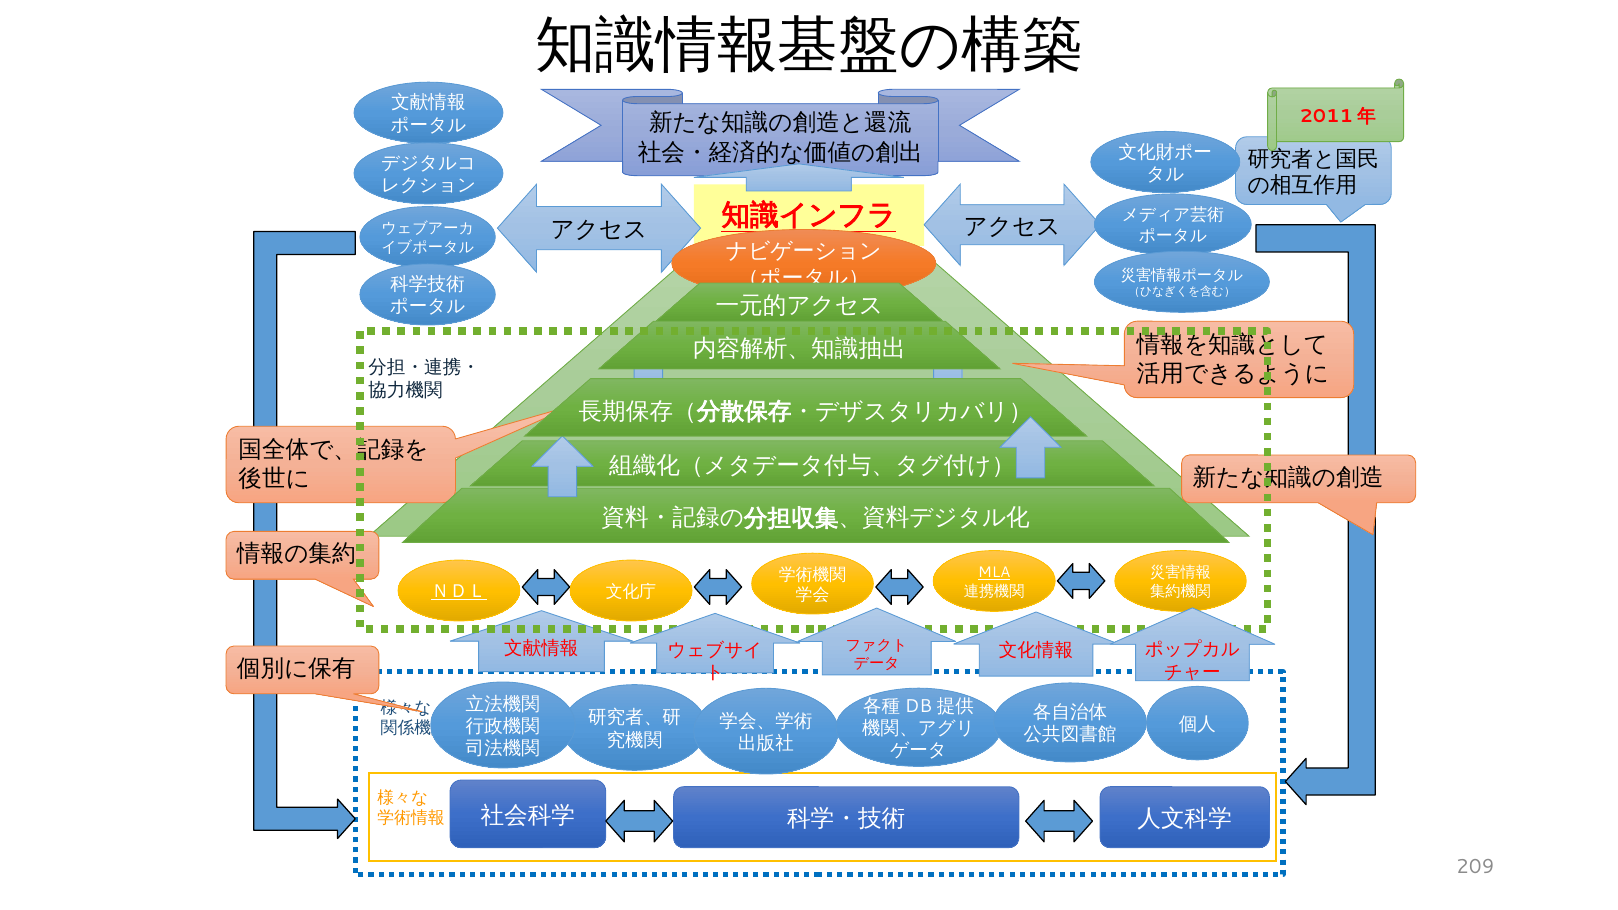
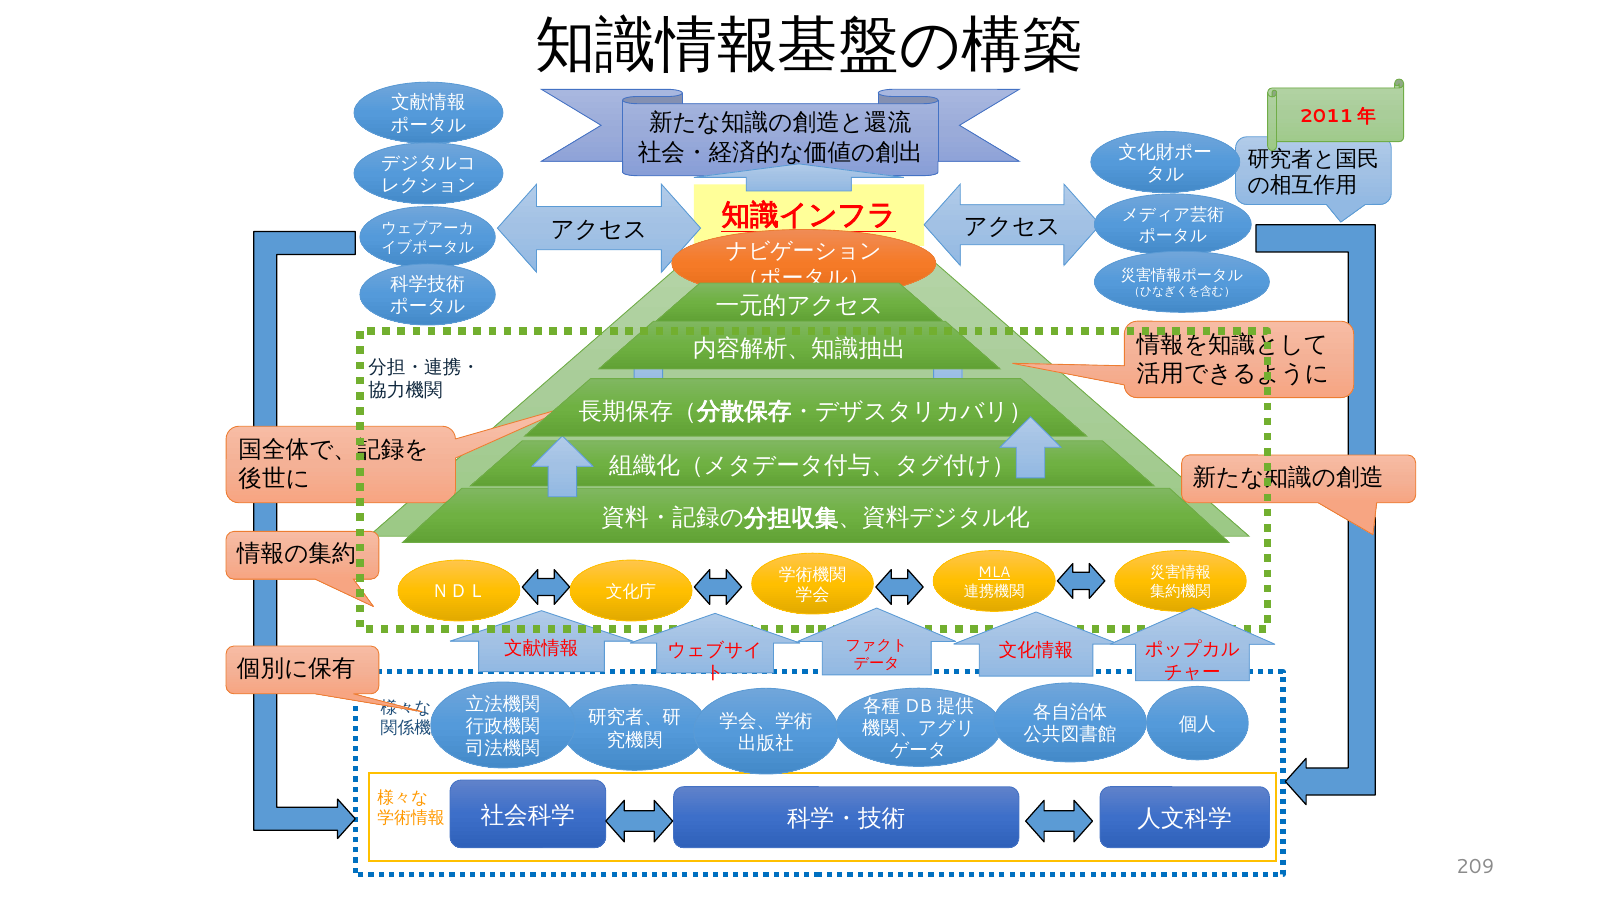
ＮＤＬ underline: present -> none
